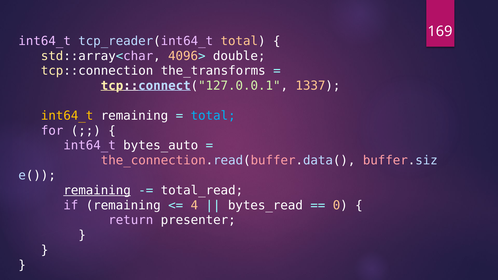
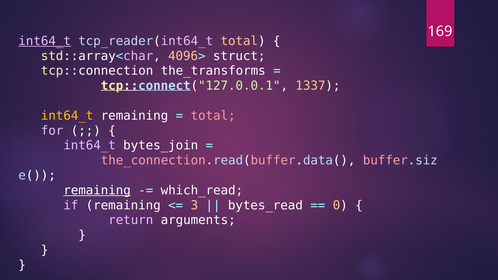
int64_t at (45, 41) underline: none -> present
double: double -> struct
total at (213, 116) colour: light blue -> pink
bytes_auto: bytes_auto -> bytes_join
total_read: total_read -> which_read
4: 4 -> 3
presenter: presenter -> arguments
